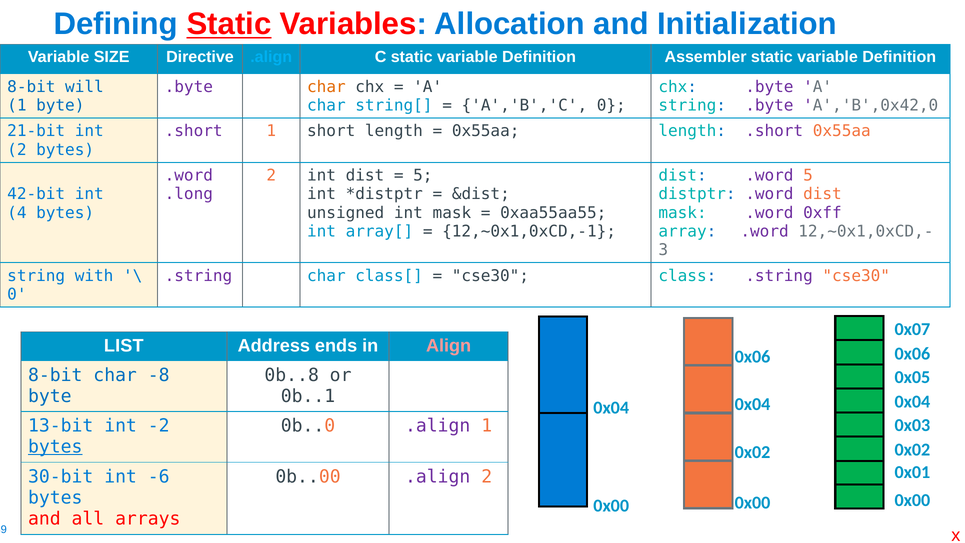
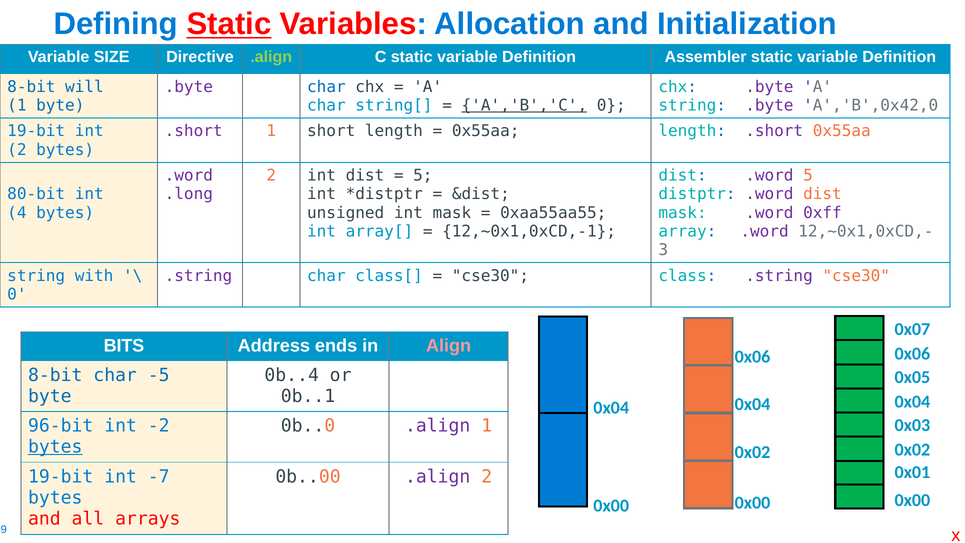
.align at (271, 57) colour: light blue -> light green
char at (326, 87) colour: orange -> blue
A','B','C underline: none -> present
21-bit at (36, 131): 21-bit -> 19-bit
42-bit: 42-bit -> 80-bit
LIST: LIST -> BITS
-8: -8 -> -5
0b..8: 0b..8 -> 0b..4
13-bit: 13-bit -> 96-bit
30-bit at (61, 476): 30-bit -> 19-bit
-6: -6 -> -7
